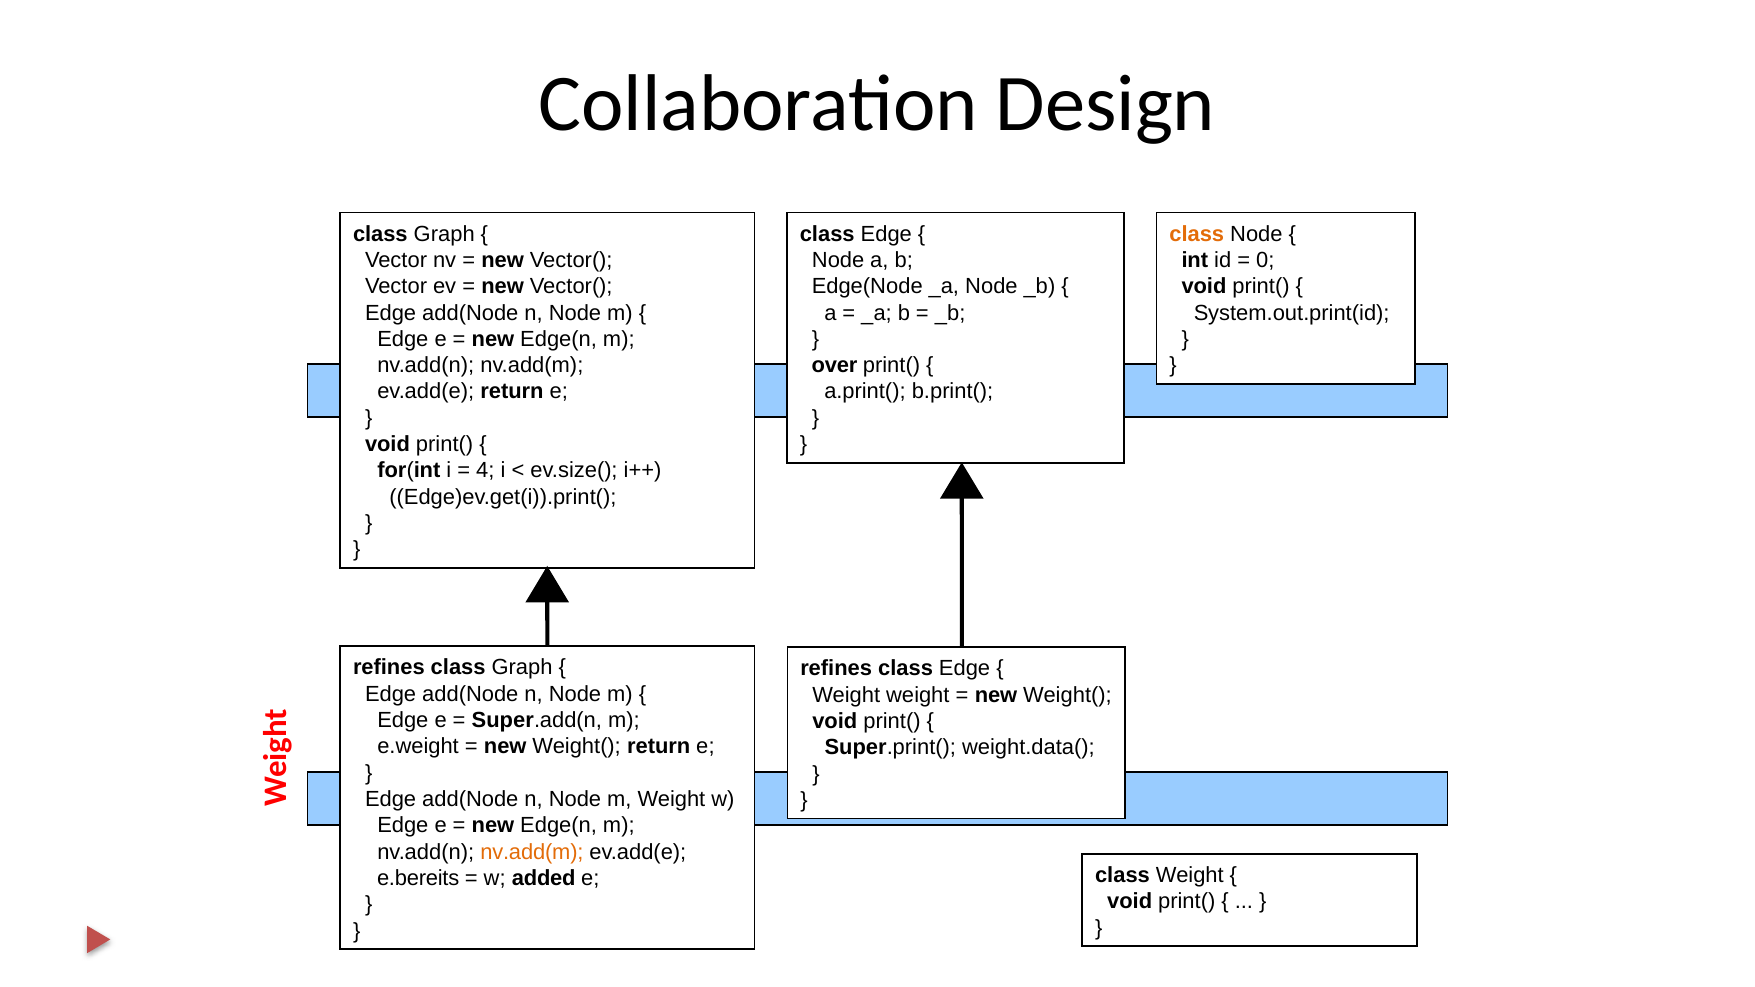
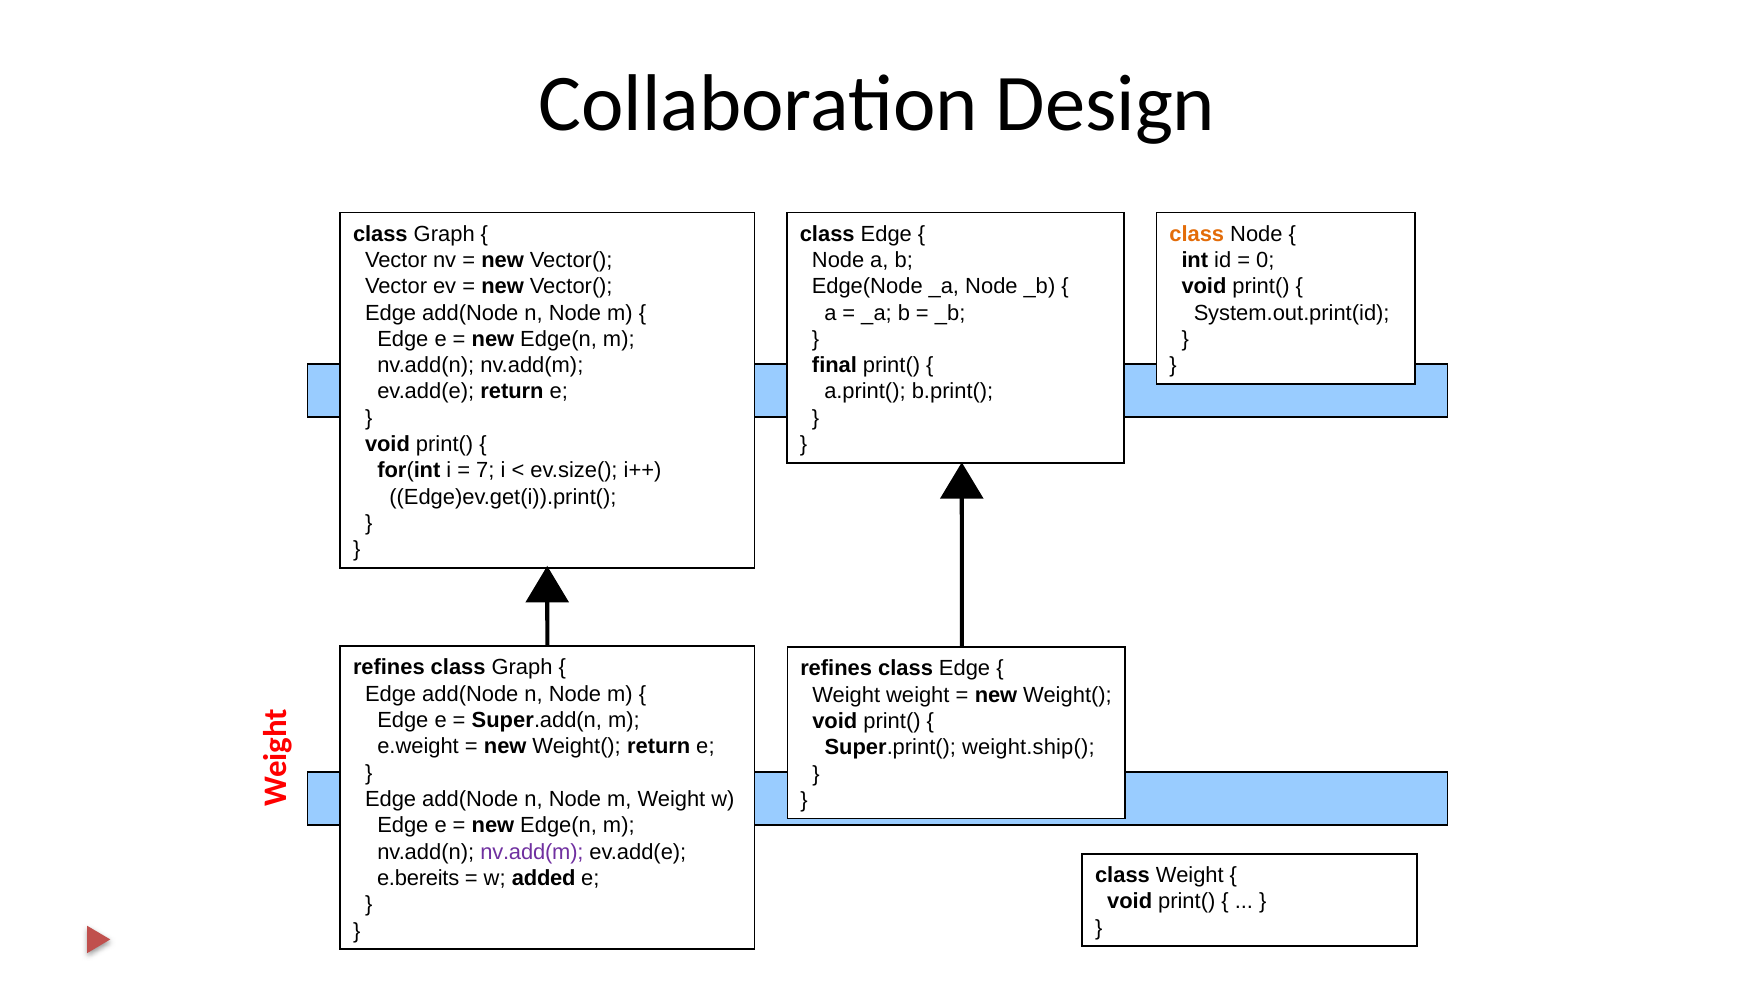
over: over -> final
4: 4 -> 7
weight.data(: weight.data( -> weight.ship(
nv.add(m at (532, 852) colour: orange -> purple
